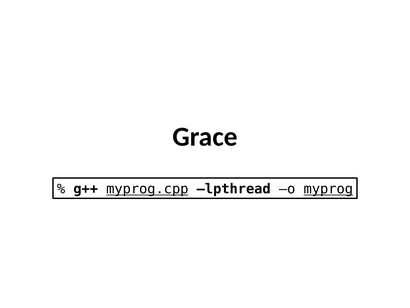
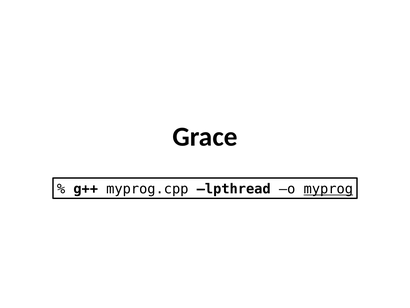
myprog.cpp underline: present -> none
